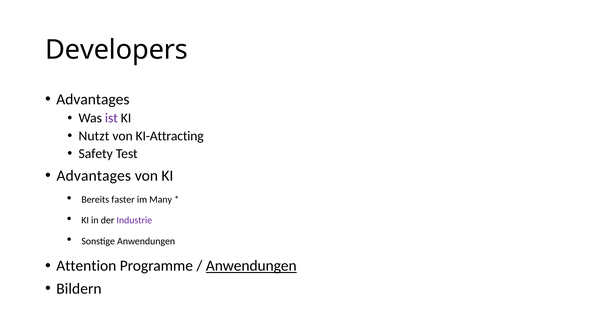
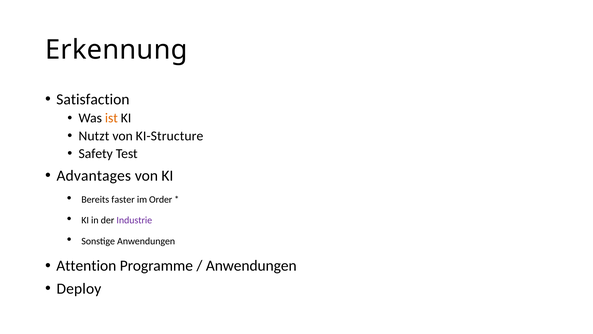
Developers: Developers -> Erkennung
Advantages at (93, 99): Advantages -> Satisfaction
ist colour: purple -> orange
KI-Attracting: KI-Attracting -> KI-Structure
Many: Many -> Order
Anwendungen at (251, 265) underline: present -> none
Bildern: Bildern -> Deploy
